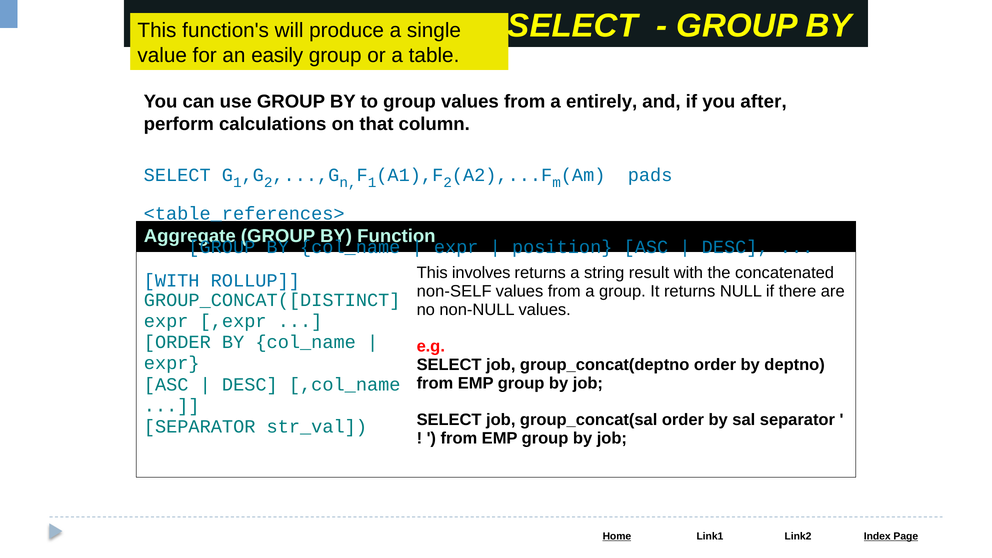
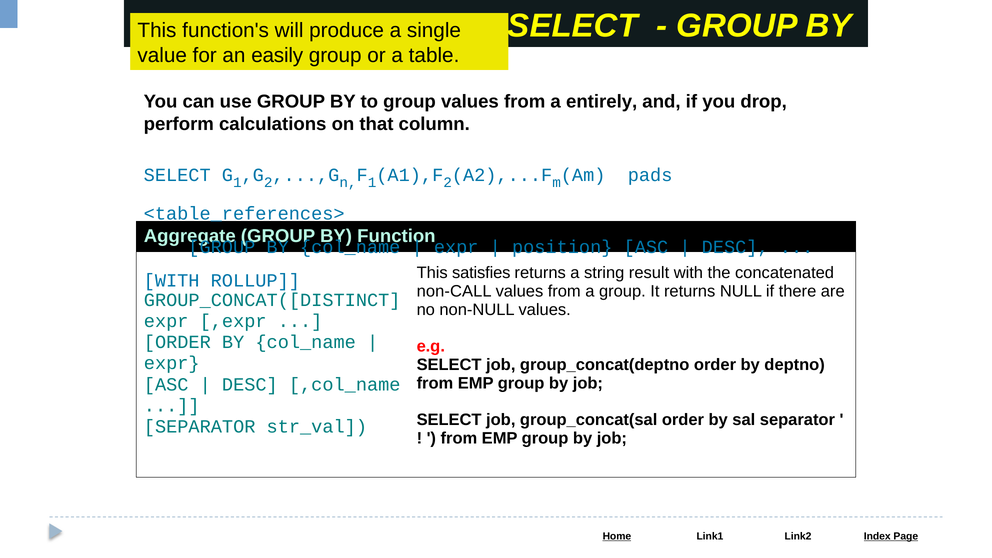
after: after -> drop
involves: involves -> satisfies
non-SELF: non-SELF -> non-CALL
